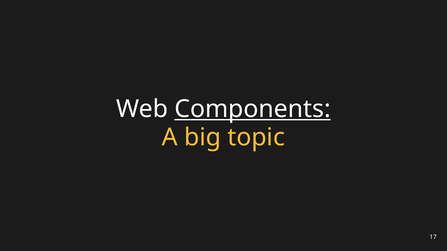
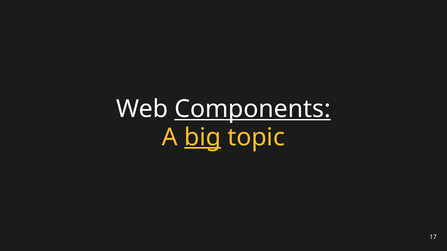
big underline: none -> present
